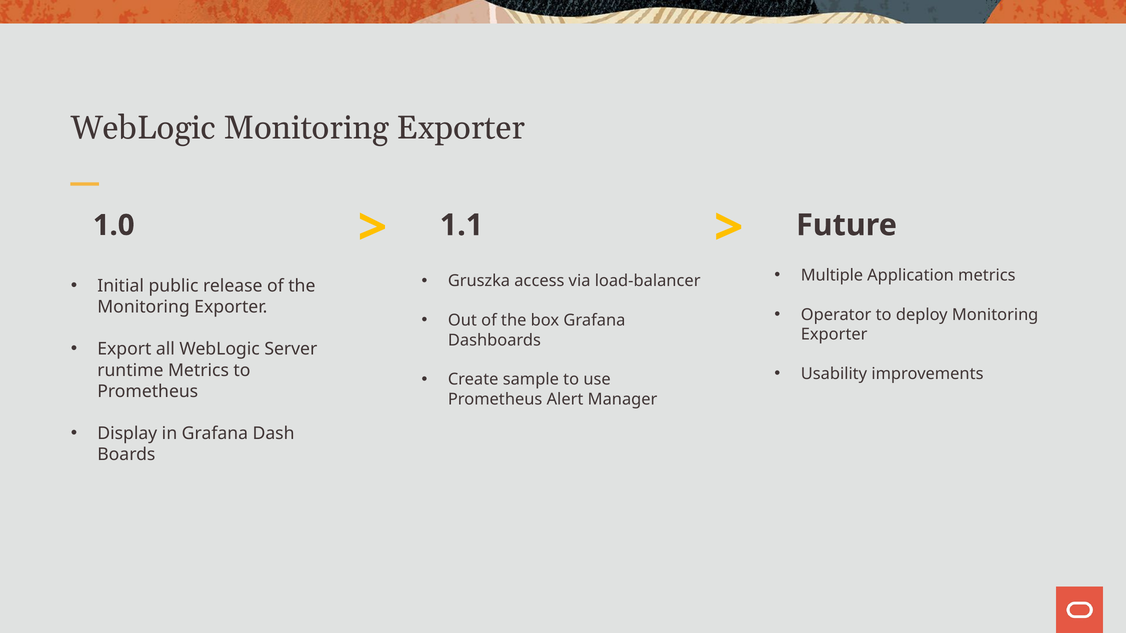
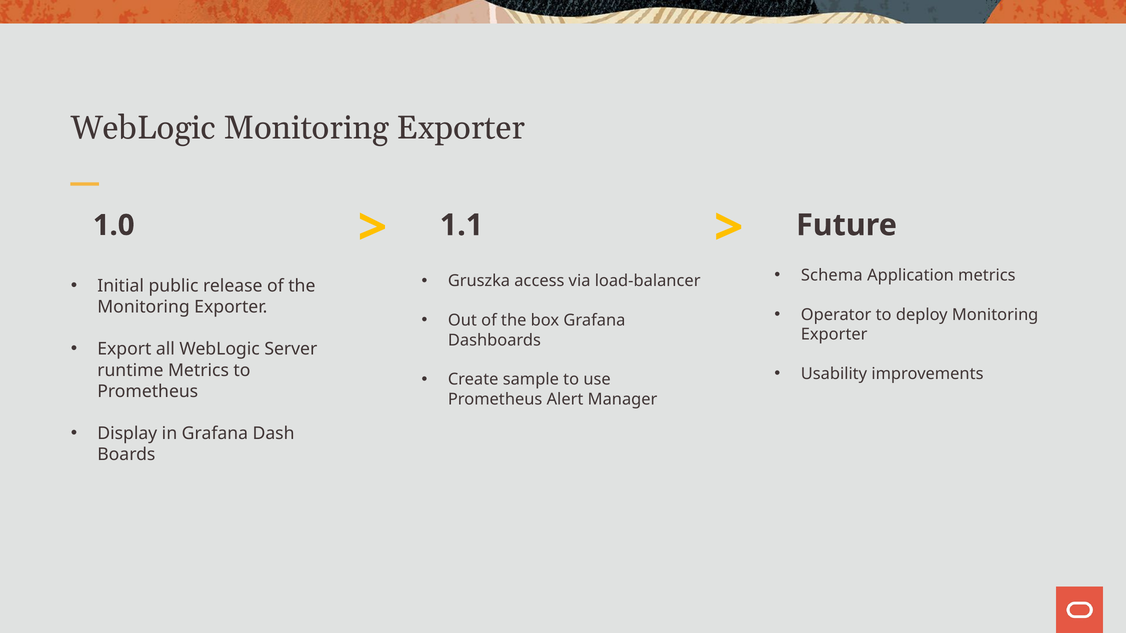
Multiple: Multiple -> Schema
